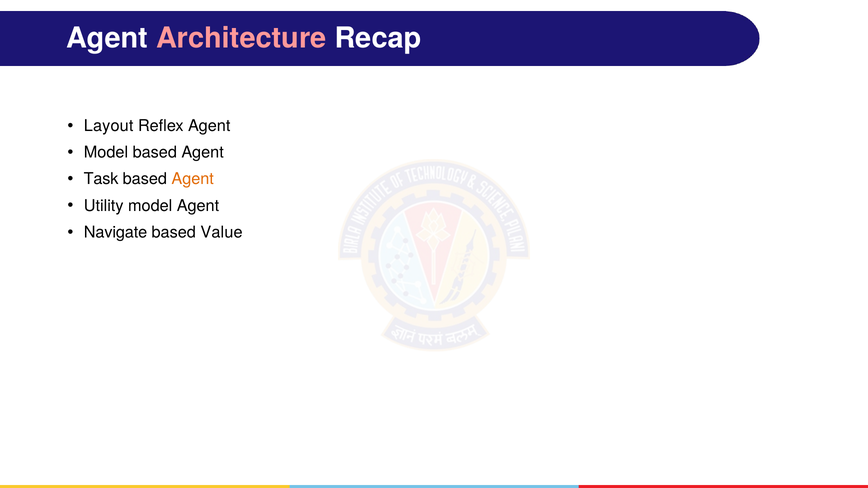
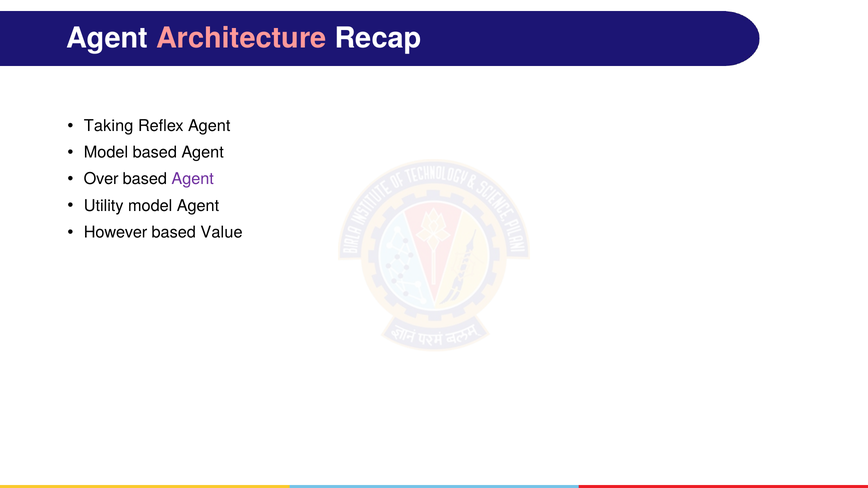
Layout: Layout -> Taking
Task: Task -> Over
Agent at (193, 179) colour: orange -> purple
Navigate: Navigate -> However
